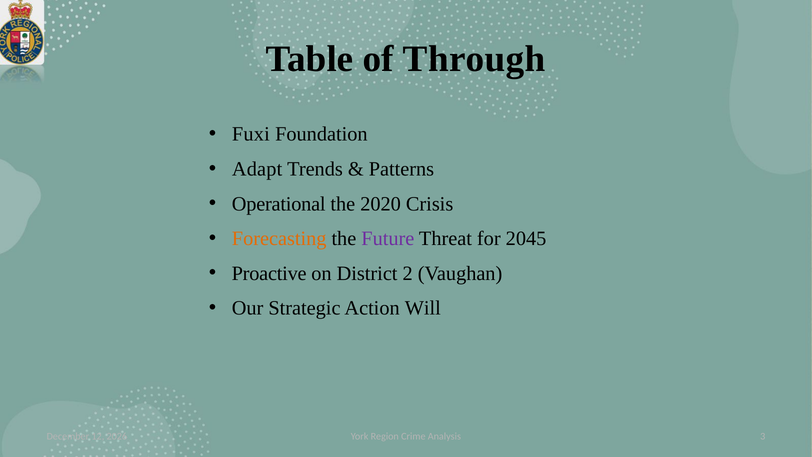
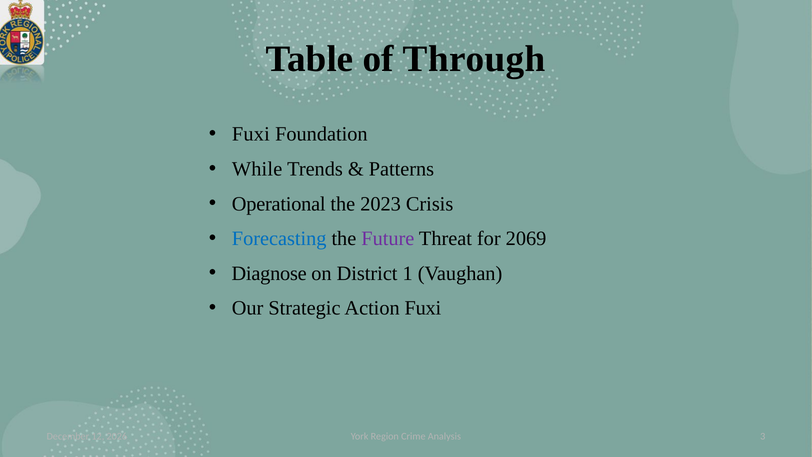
Adapt: Adapt -> While
2020: 2020 -> 2023
Forecasting colour: orange -> blue
2045: 2045 -> 2069
Proactive: Proactive -> Diagnose
2: 2 -> 1
Action Will: Will -> Fuxi
